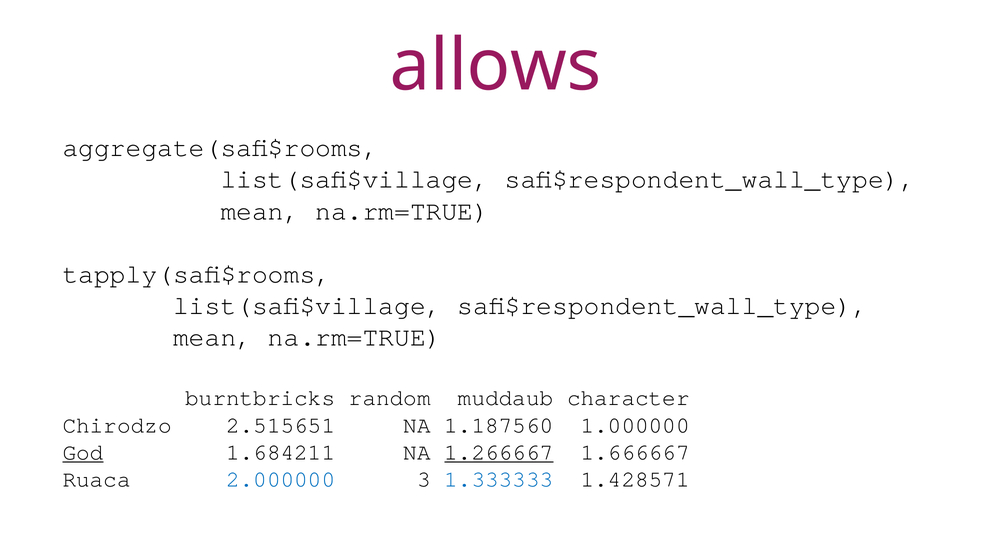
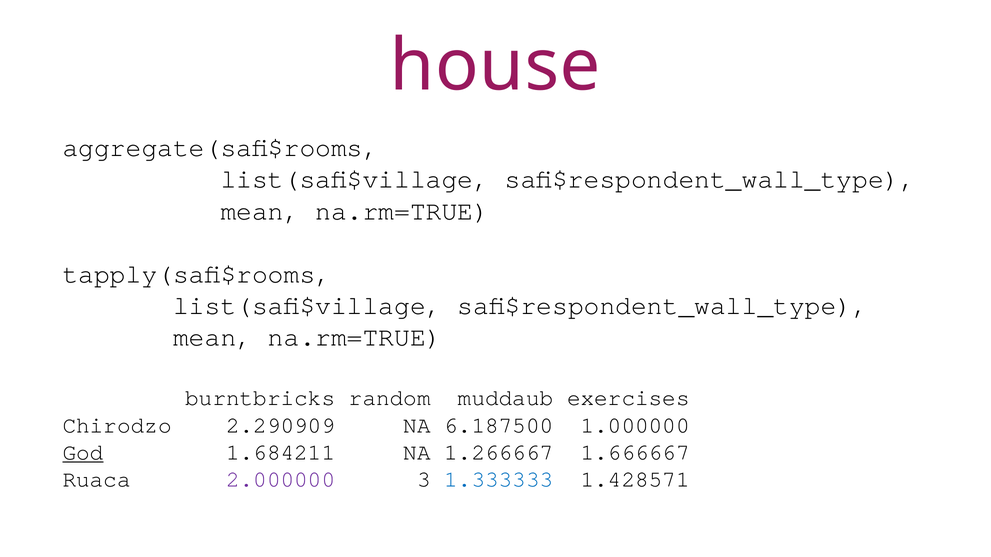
allows: allows -> house
character: character -> exercises
2.515651: 2.515651 -> 2.290909
1.187560: 1.187560 -> 6.187500
1.266667 underline: present -> none
2.000000 colour: blue -> purple
